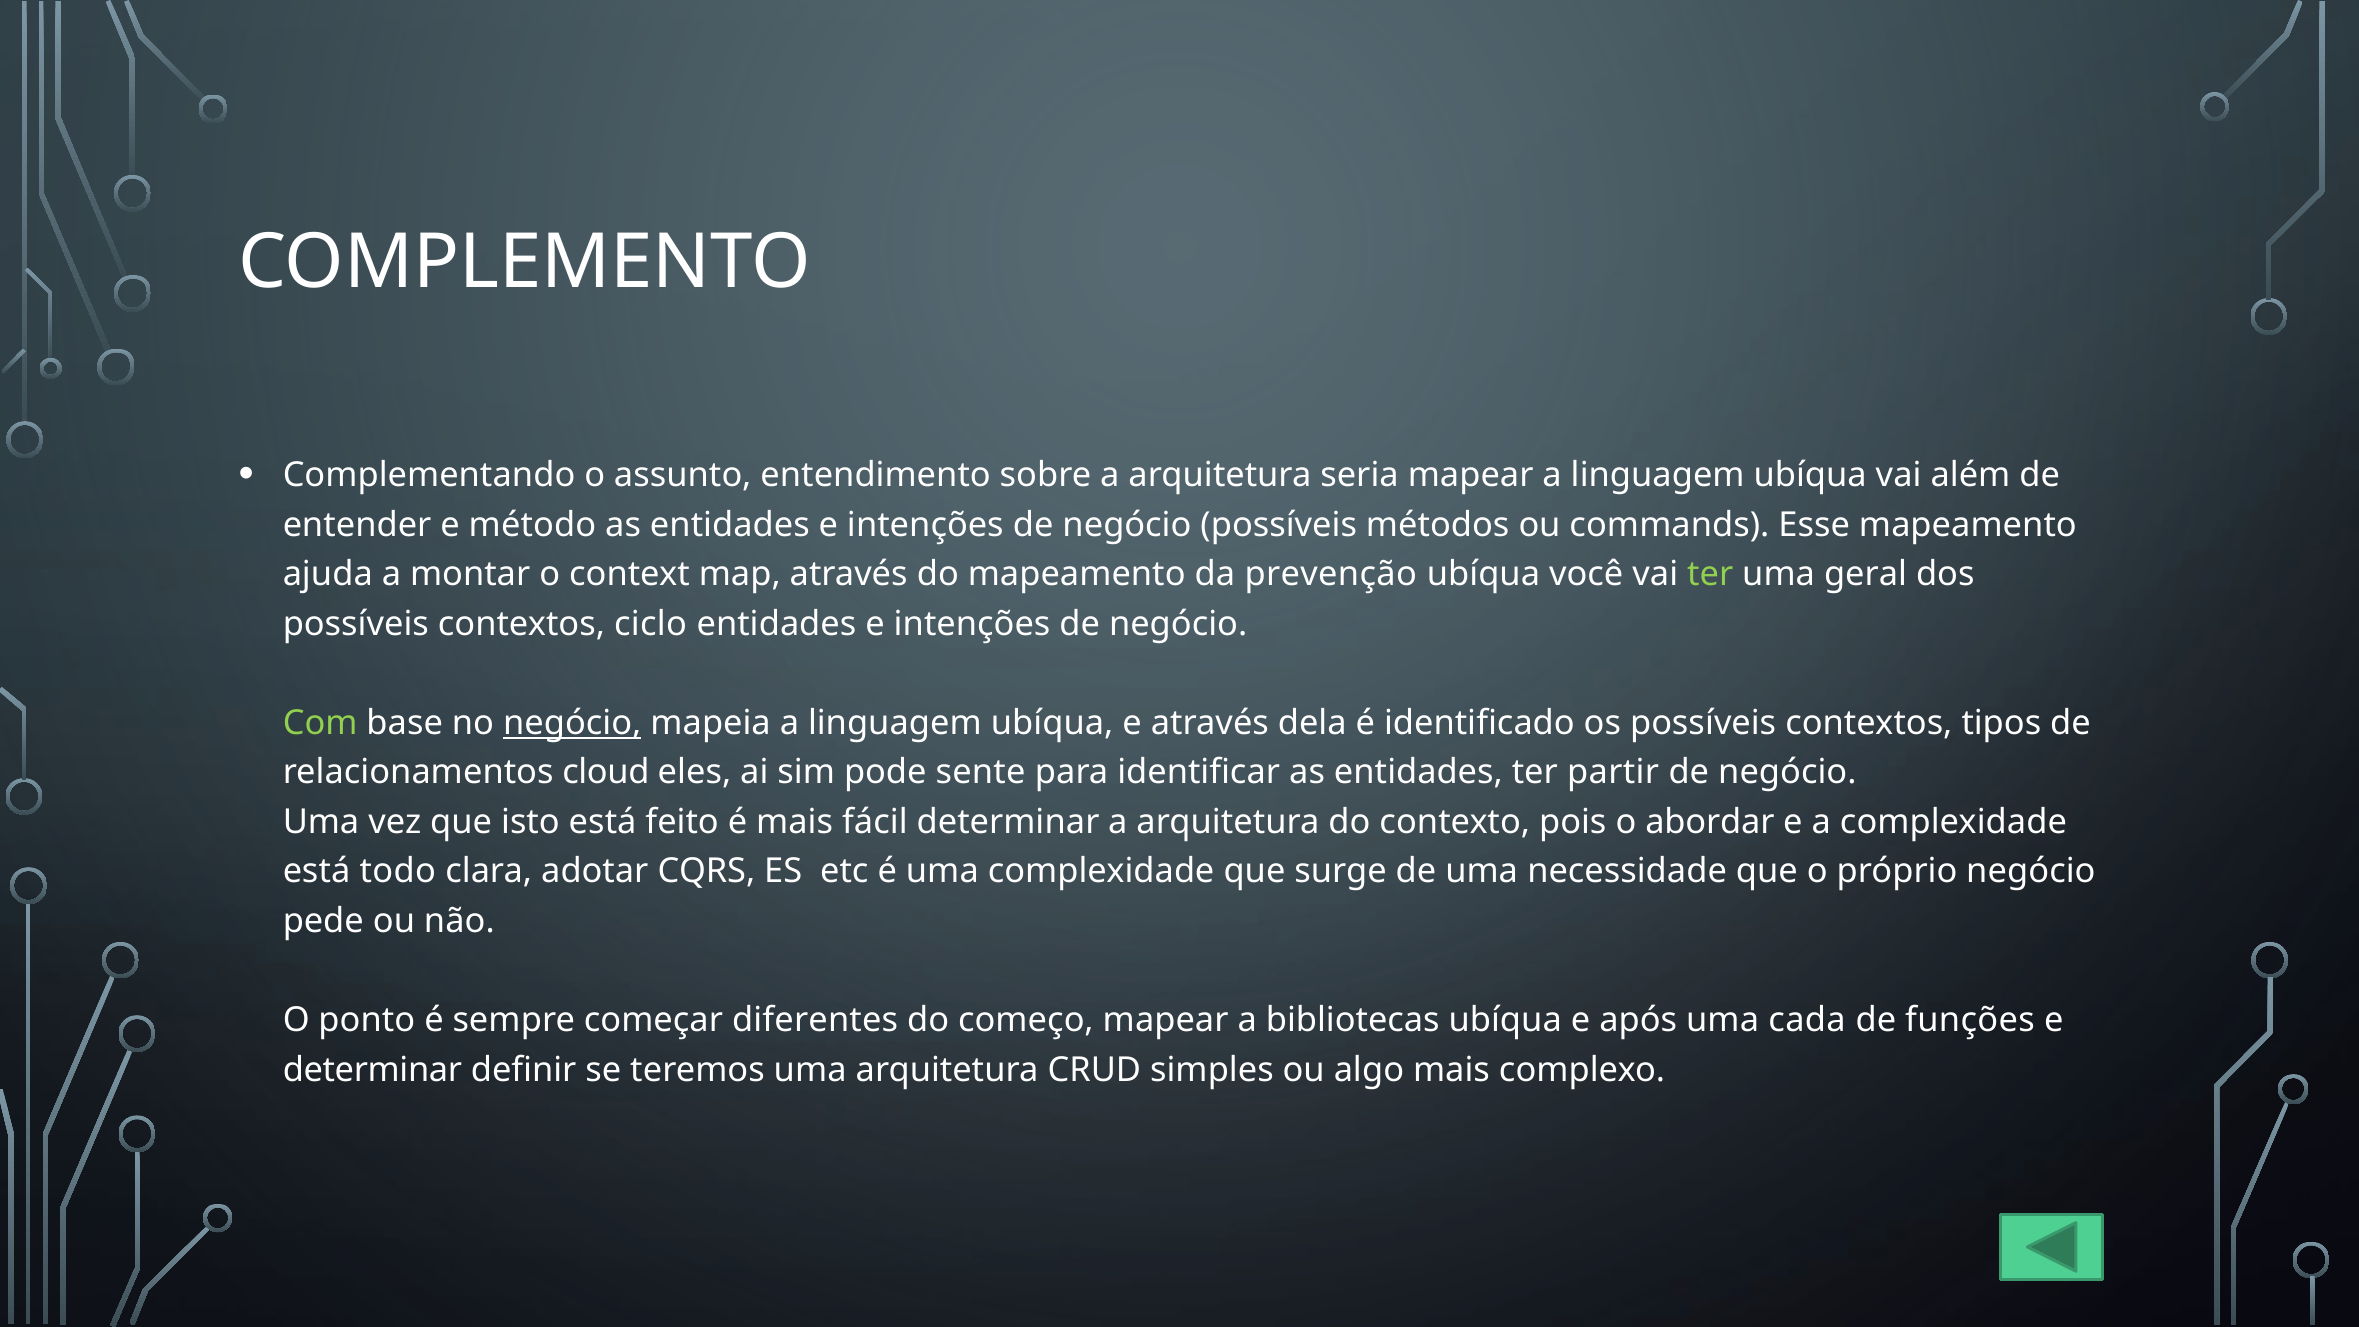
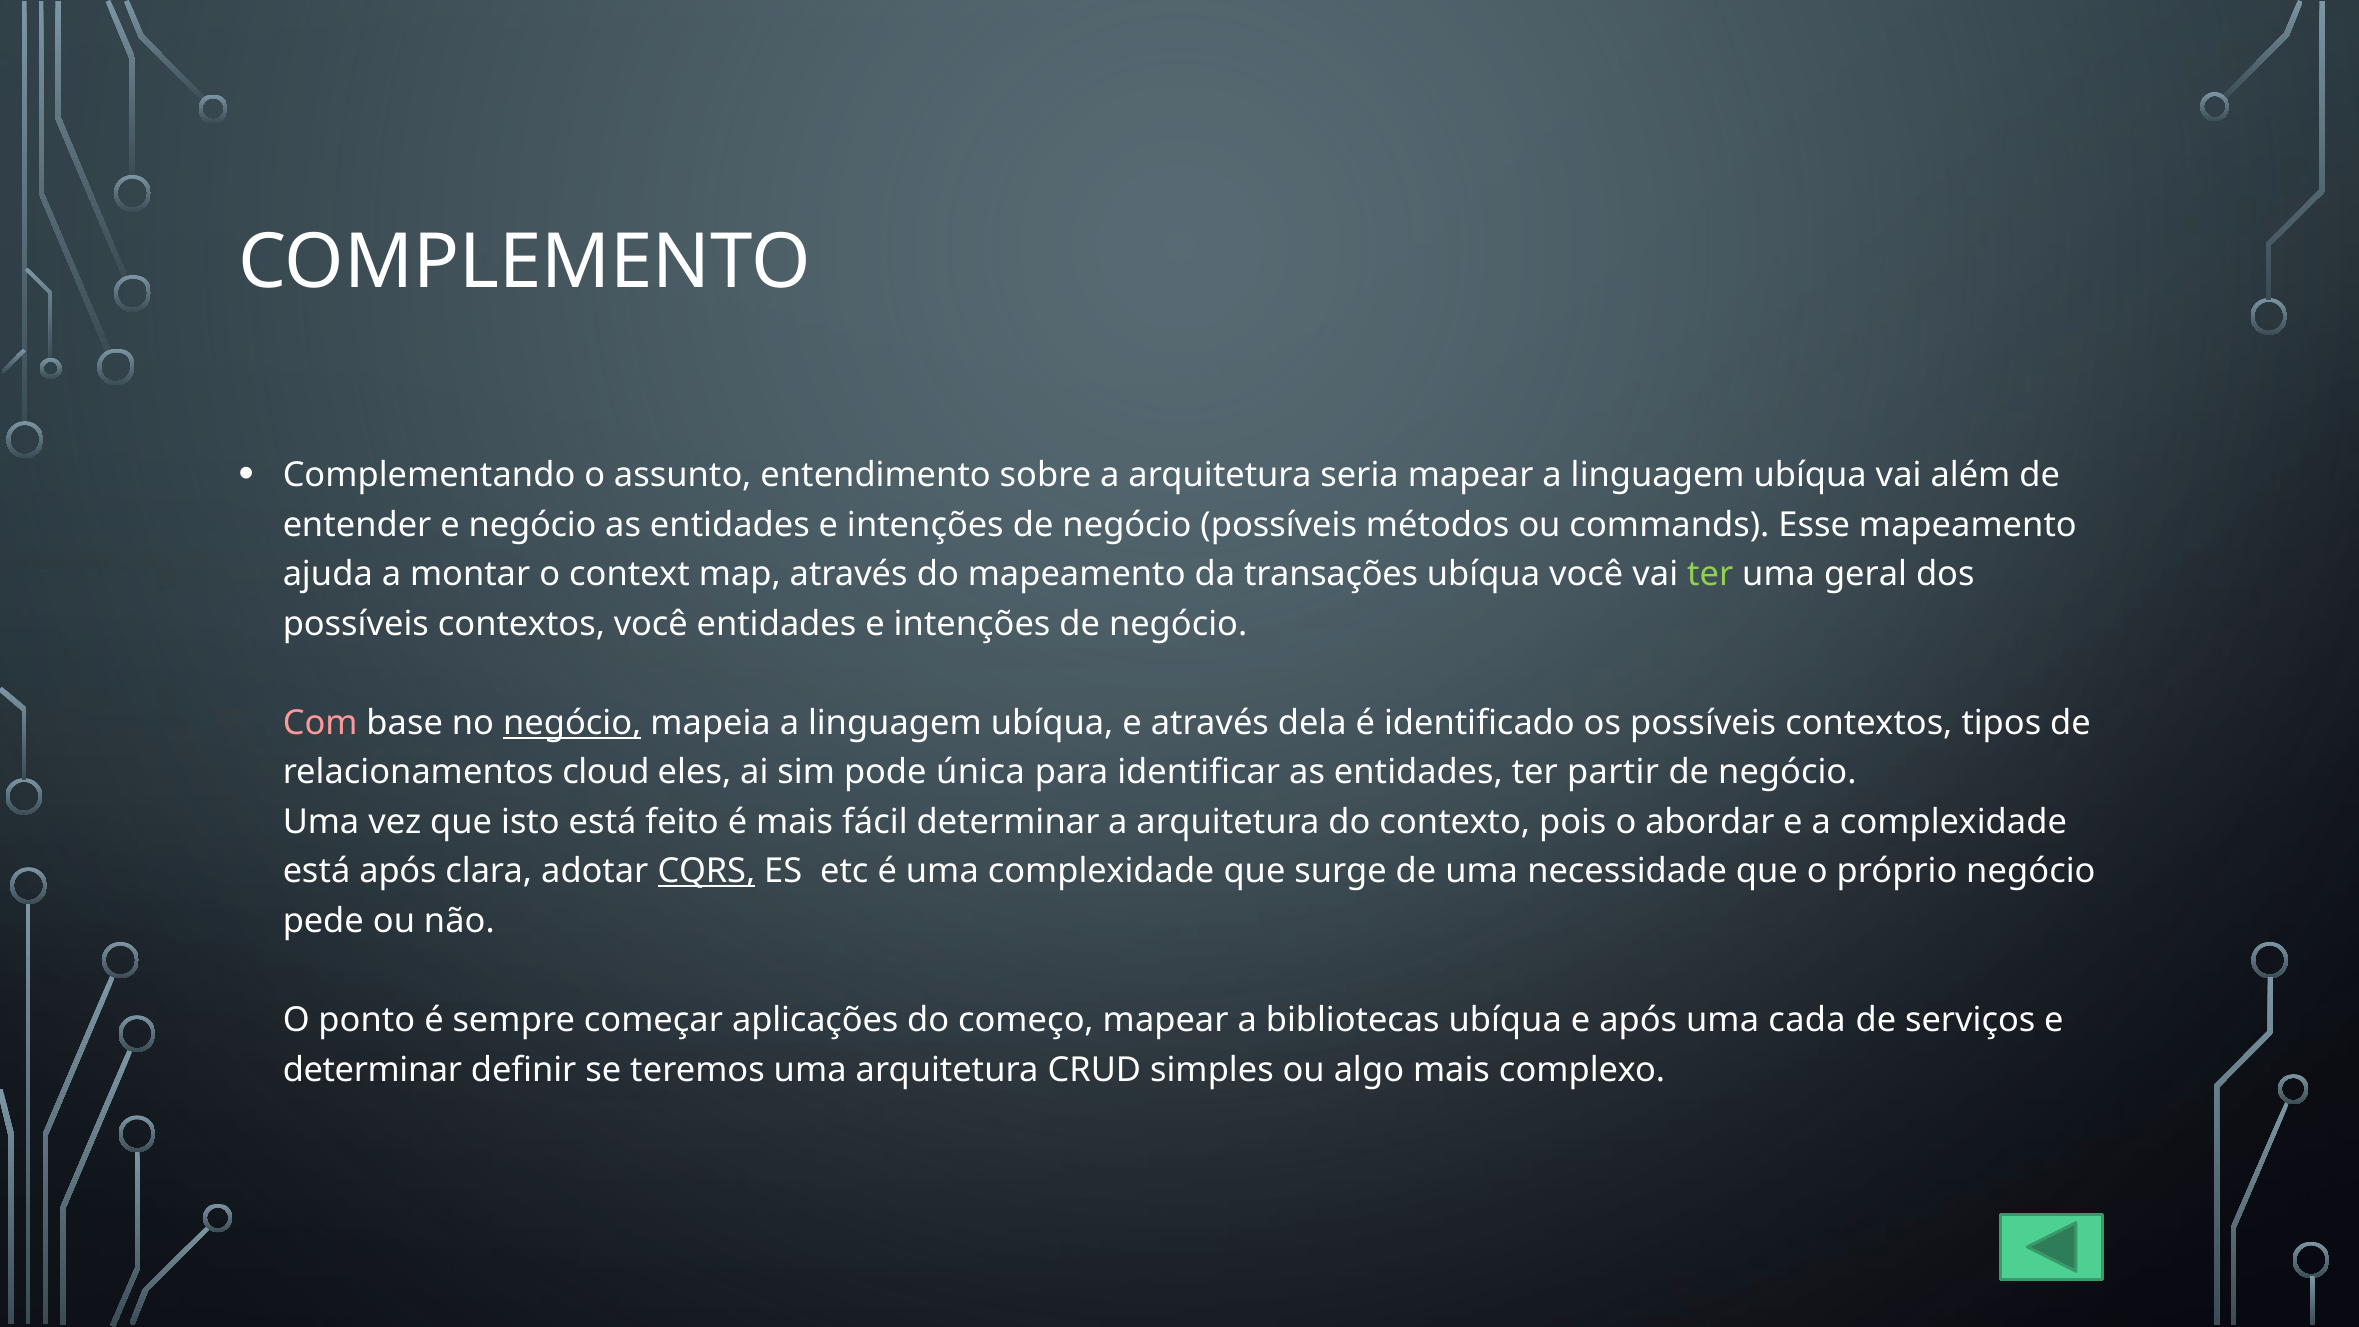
e método: método -> negócio
prevenção: prevenção -> transações
contextos ciclo: ciclo -> você
Com colour: light green -> pink
sente: sente -> única
está todo: todo -> após
CQRS underline: none -> present
diferentes: diferentes -> aplicações
funções: funções -> serviços
